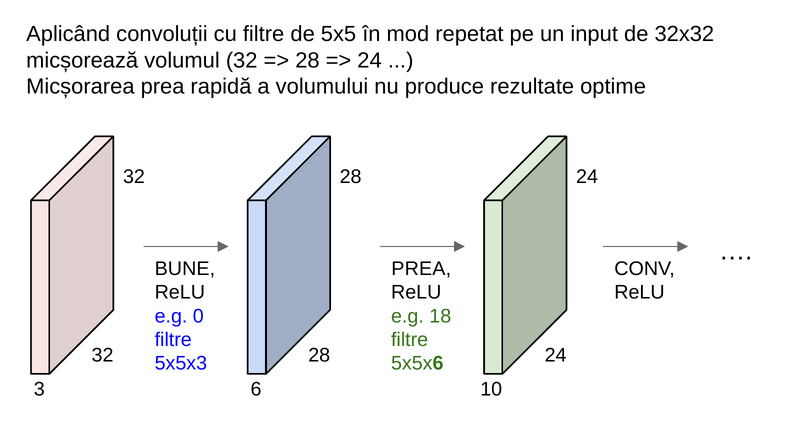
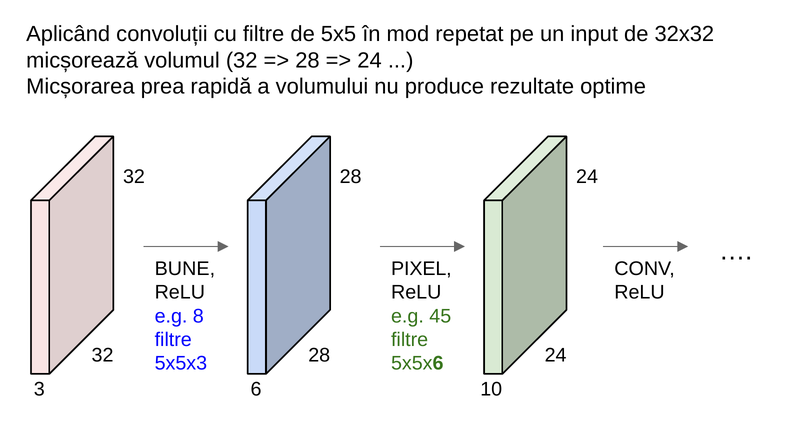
PREA at (421, 269): PREA -> PIXEL
0: 0 -> 8
18: 18 -> 45
